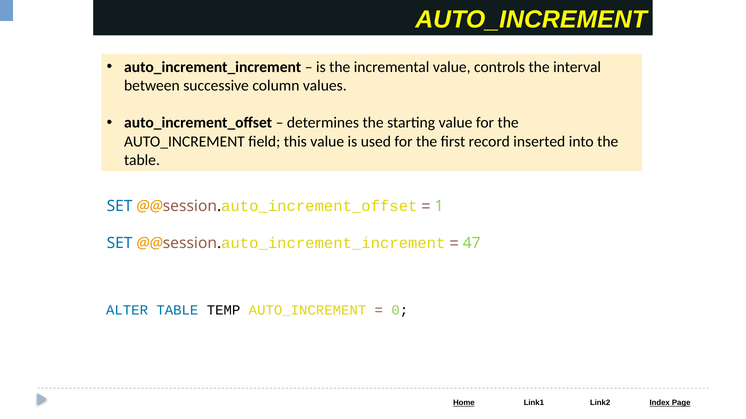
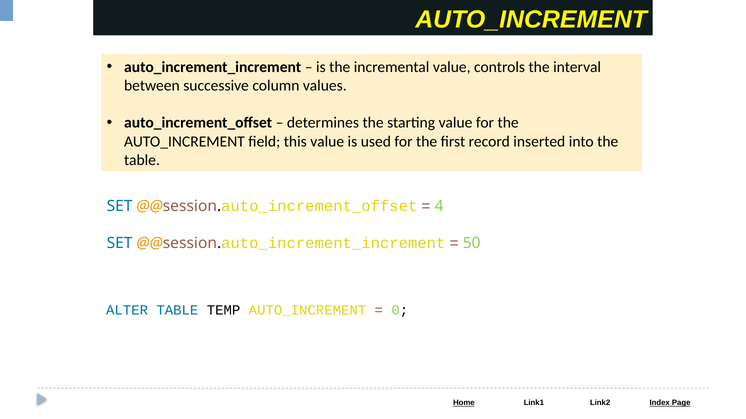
1: 1 -> 4
47: 47 -> 50
